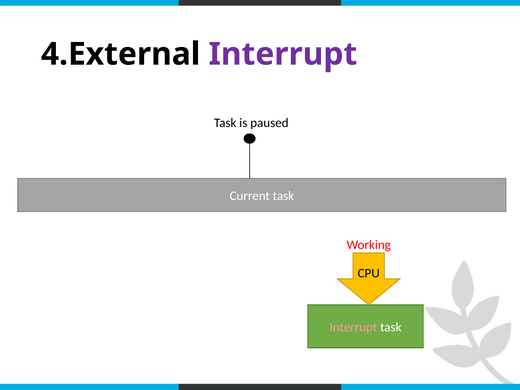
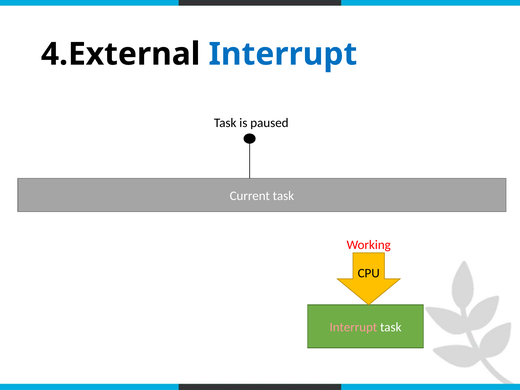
Interrupt at (283, 54) colour: purple -> blue
